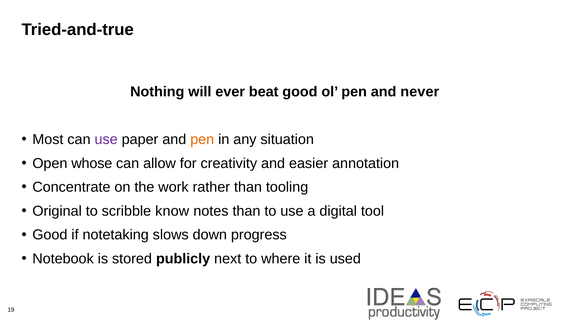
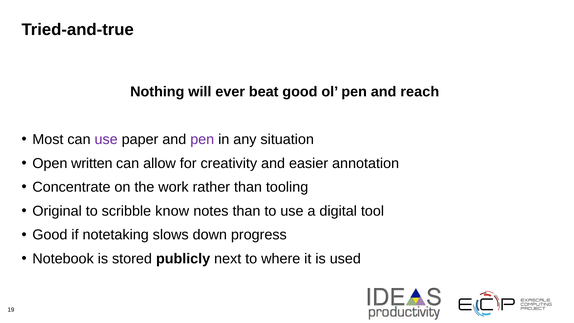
never: never -> reach
pen at (202, 139) colour: orange -> purple
whose: whose -> written
